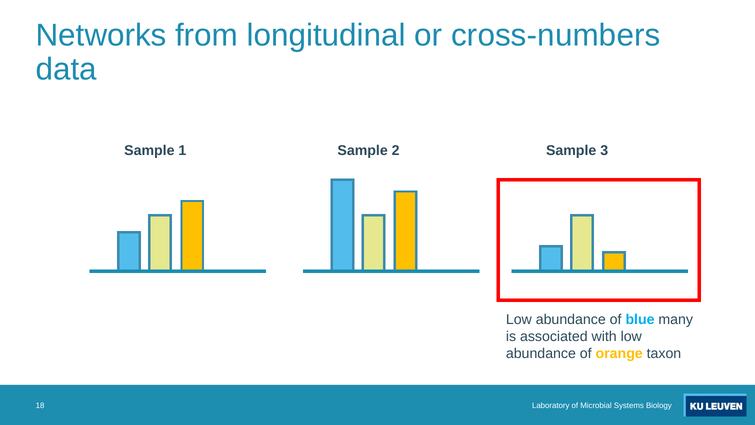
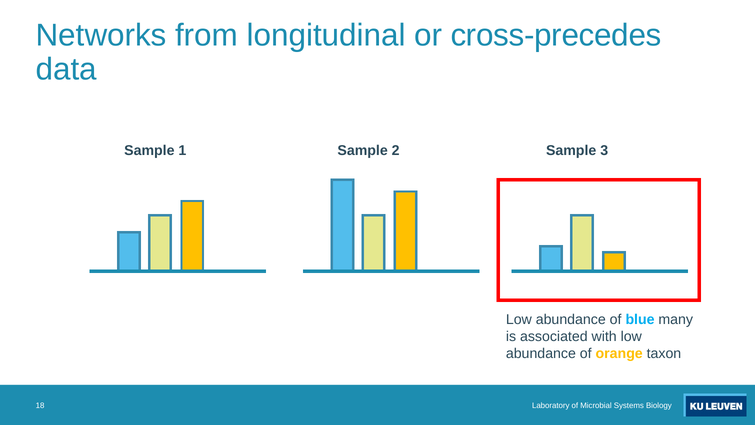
cross-numbers: cross-numbers -> cross-precedes
